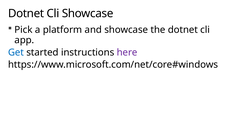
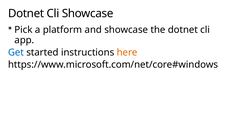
here colour: purple -> orange
